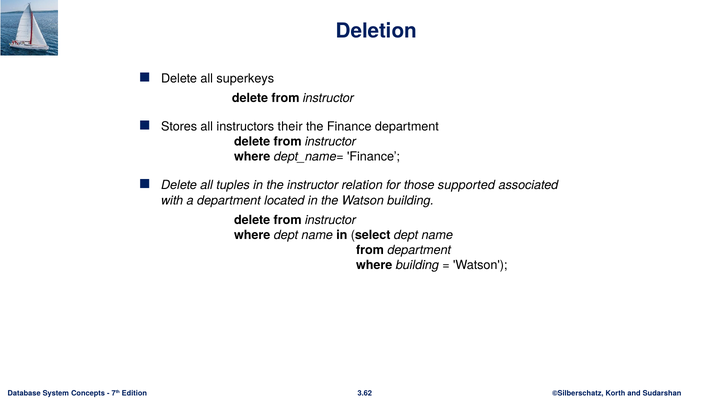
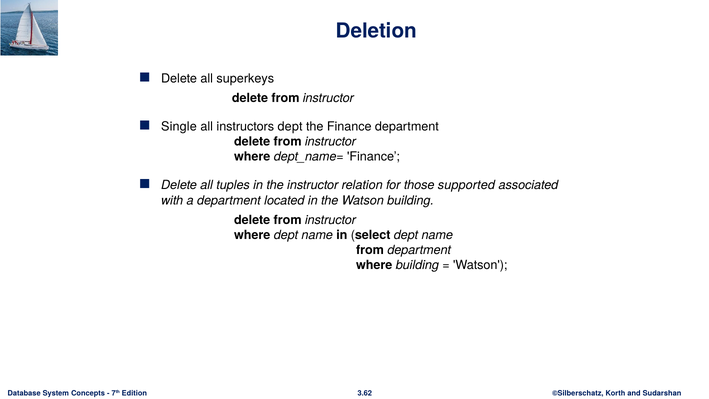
Stores: Stores -> Single
instructors their: their -> dept
